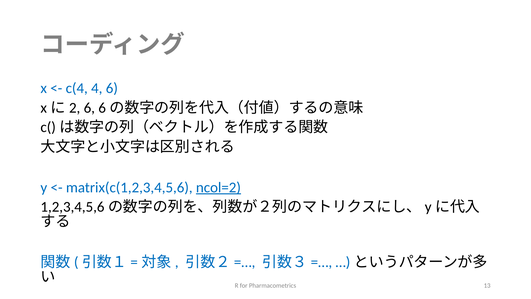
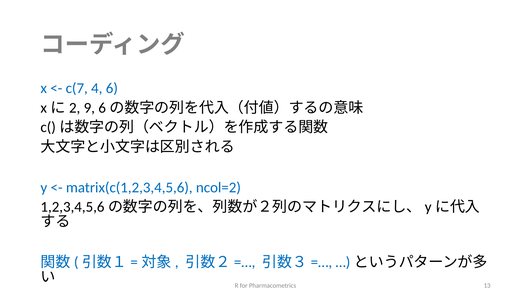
c(4: c(4 -> c(7
6 at (89, 108): 6 -> 9
ncol=2 underline: present -> none
